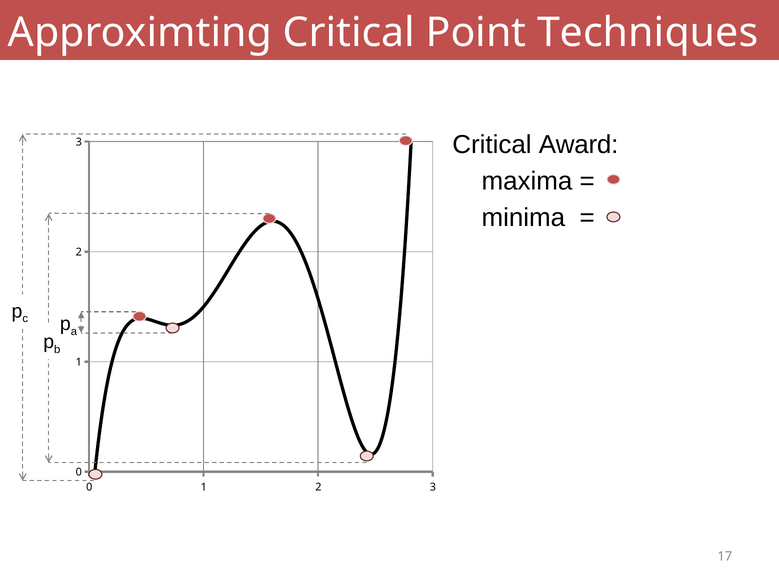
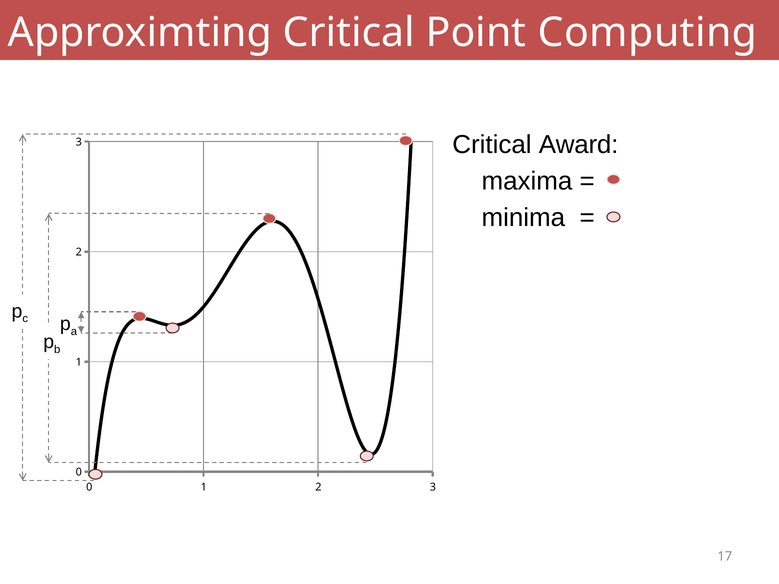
Techniques: Techniques -> Computing
